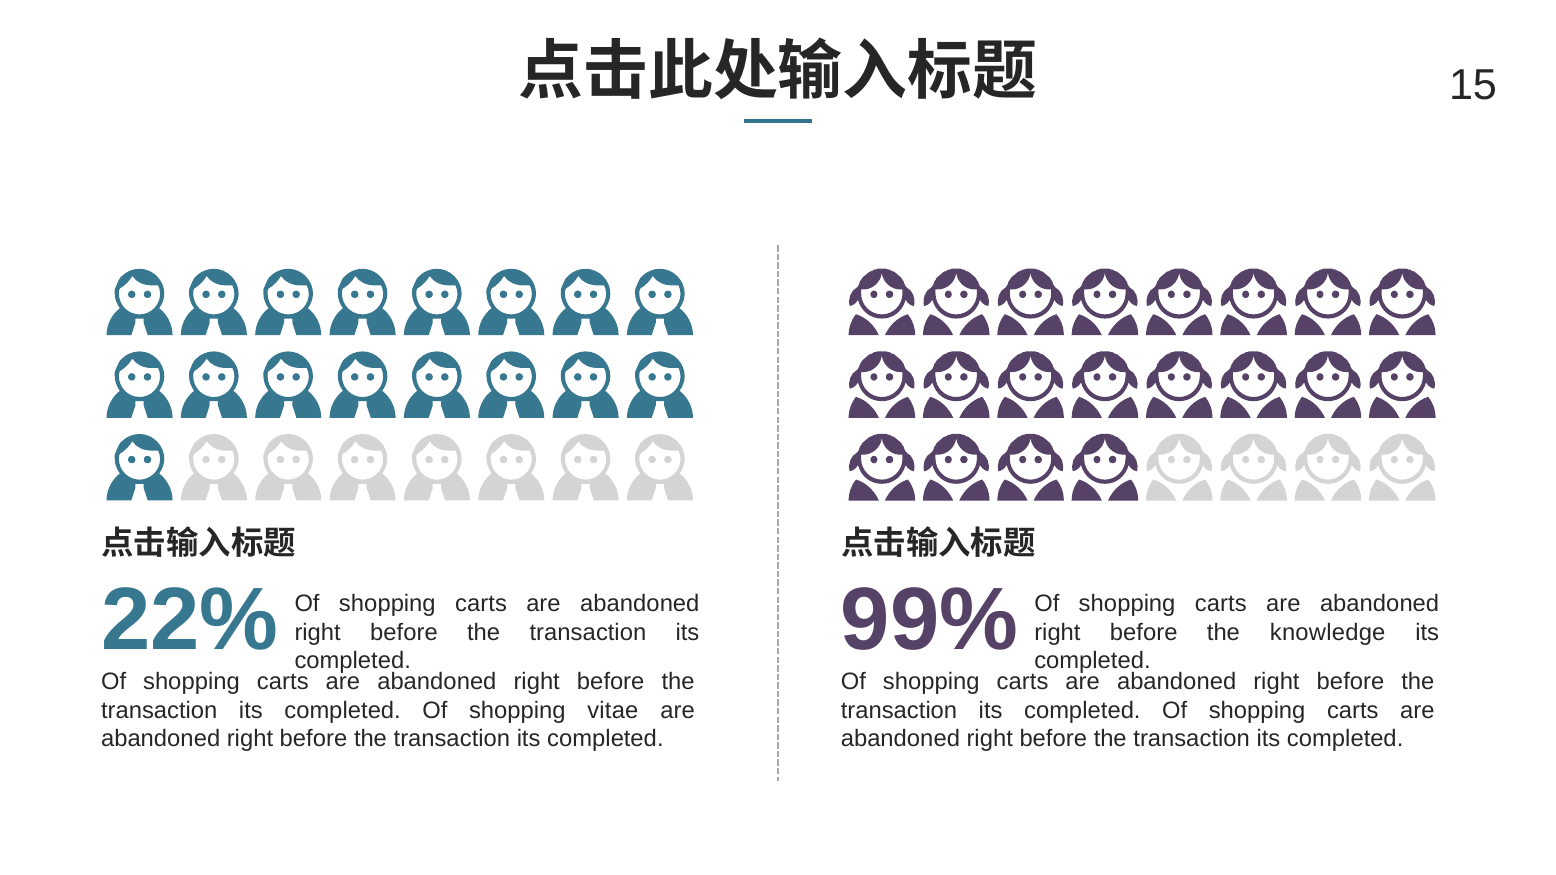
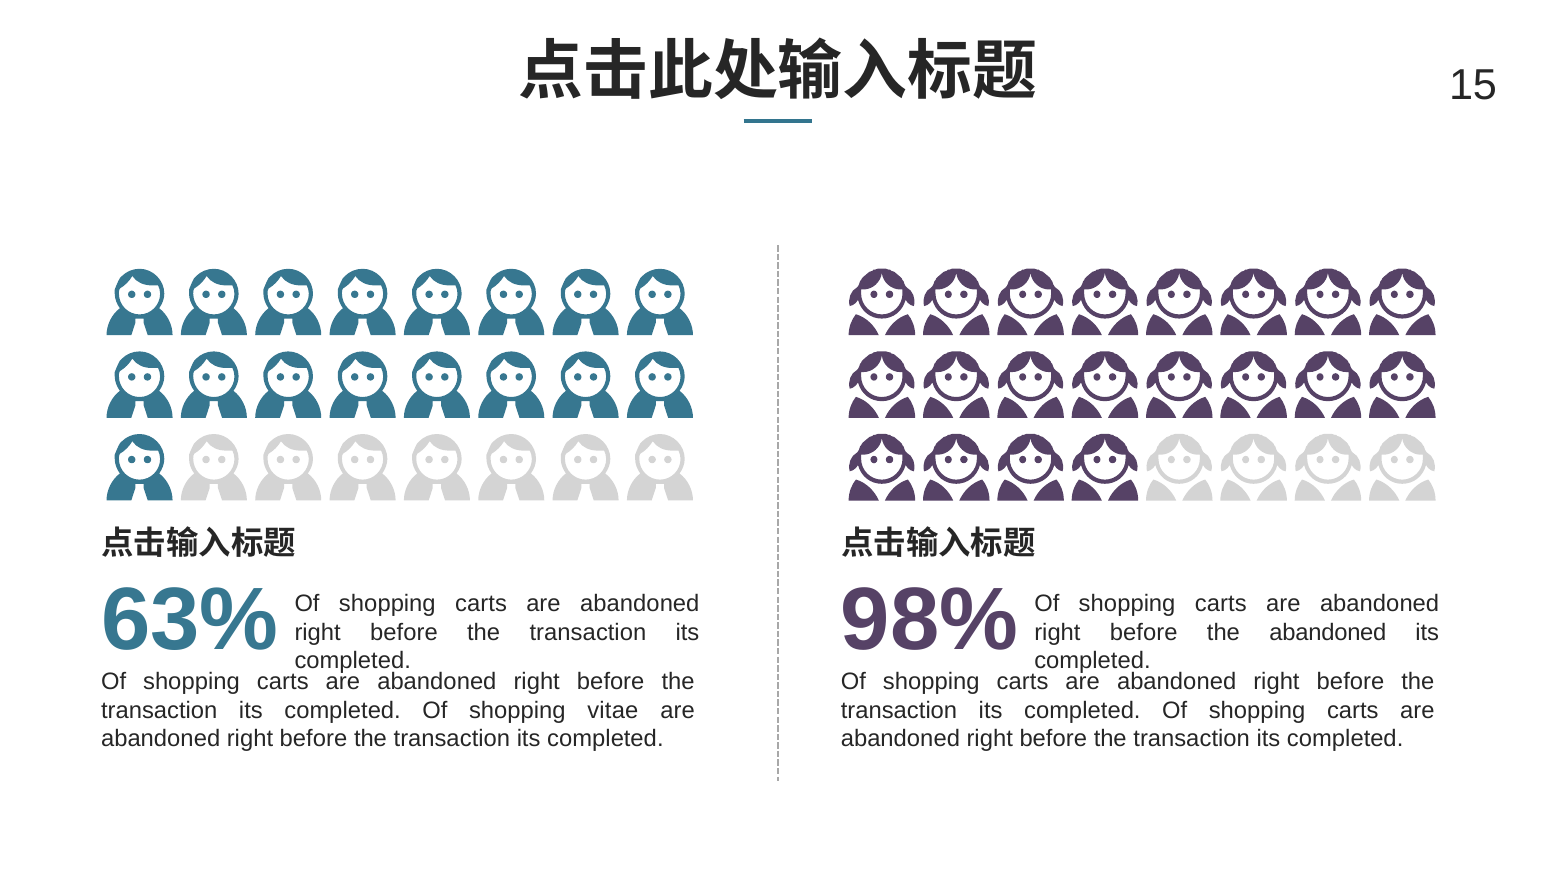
22%: 22% -> 63%
99%: 99% -> 98%
the knowledge: knowledge -> abandoned
